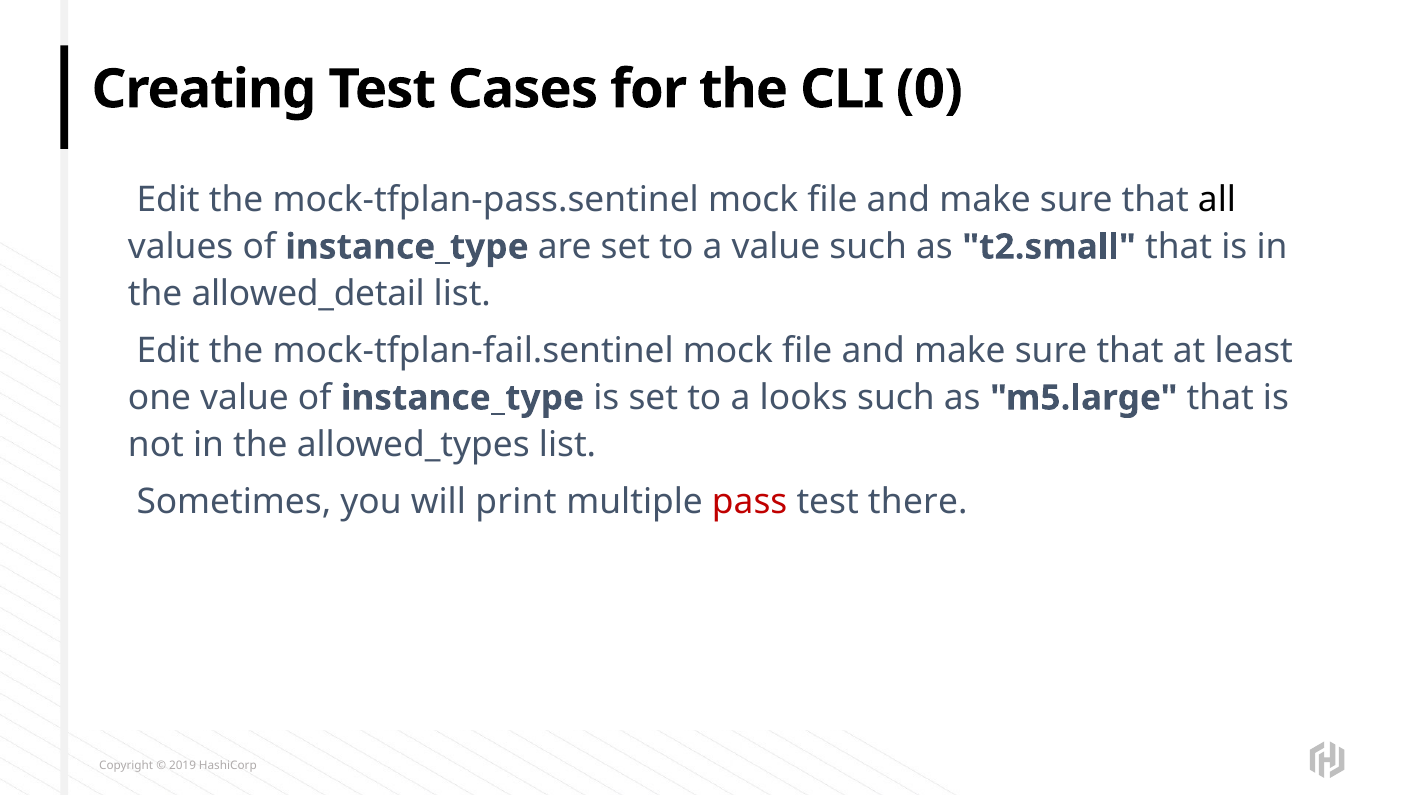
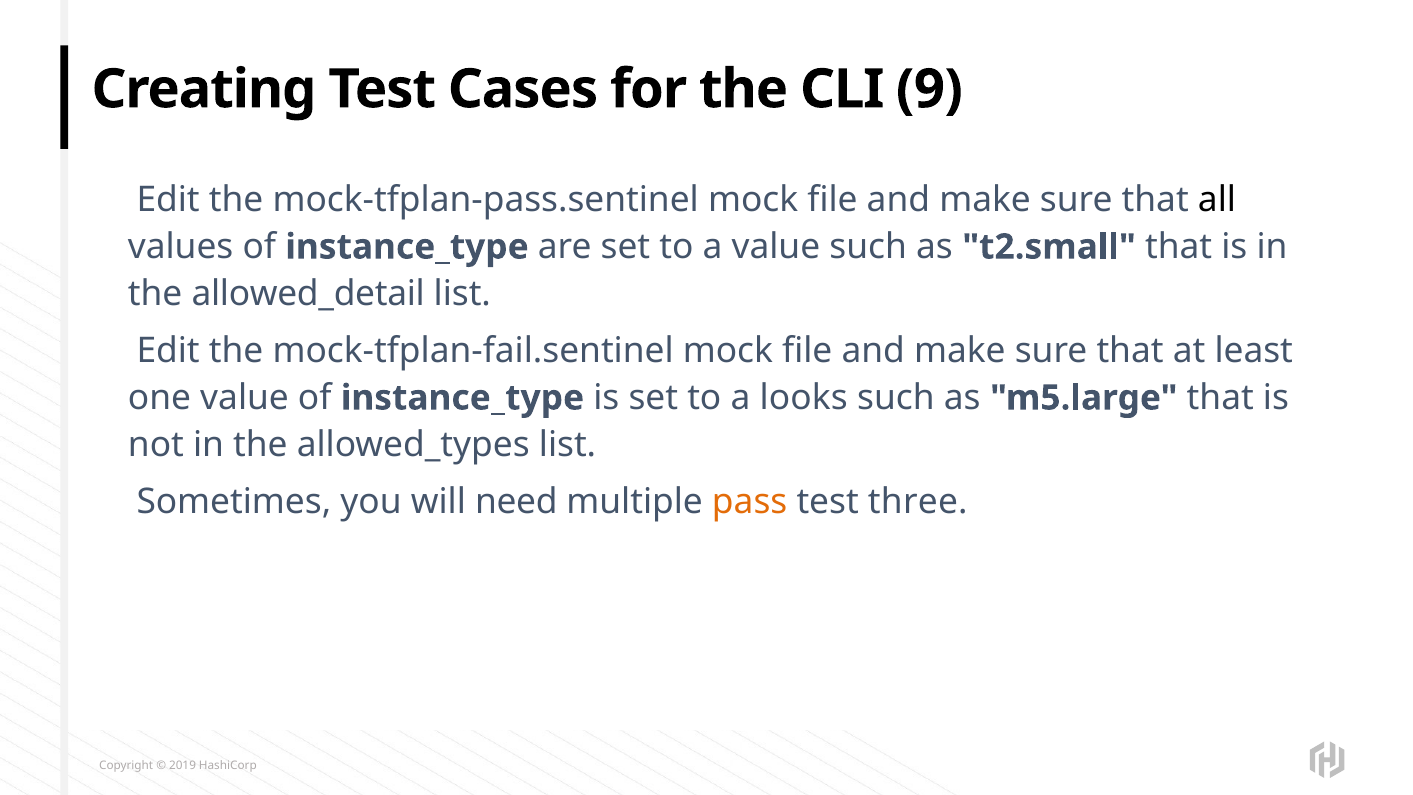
0: 0 -> 9
print: print -> need
pass colour: red -> orange
there: there -> three
